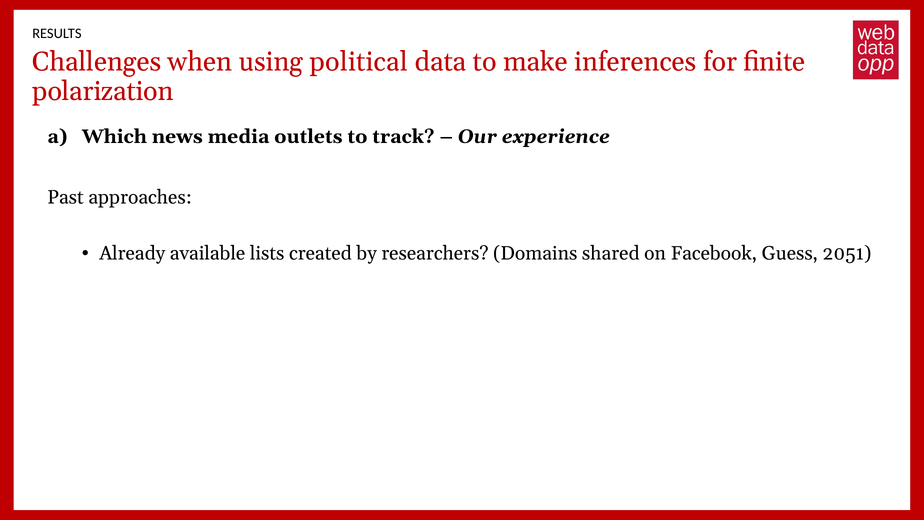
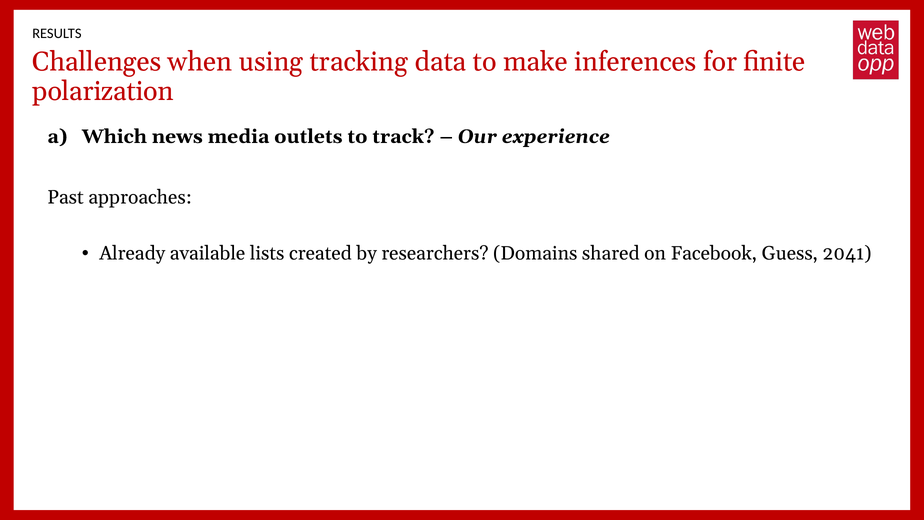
political: political -> tracking
2051: 2051 -> 2041
